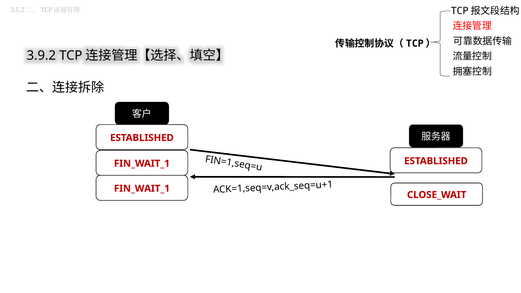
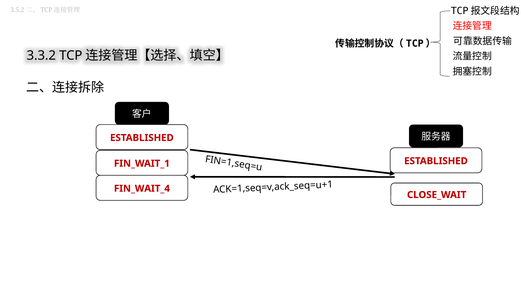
3.9.2: 3.9.2 -> 3.3.2
FIN_WAIT_1 at (142, 189): FIN_WAIT_1 -> FIN_WAIT_4
